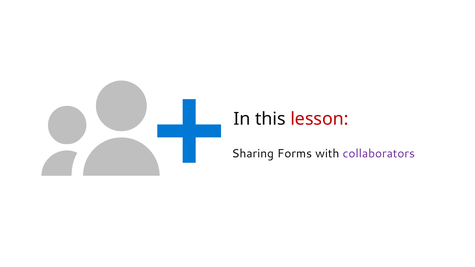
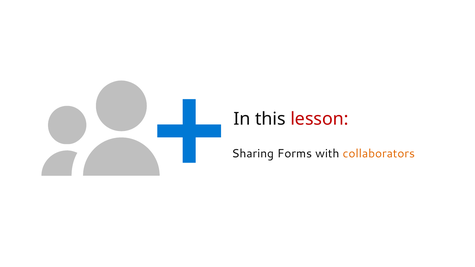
collaborators colour: purple -> orange
